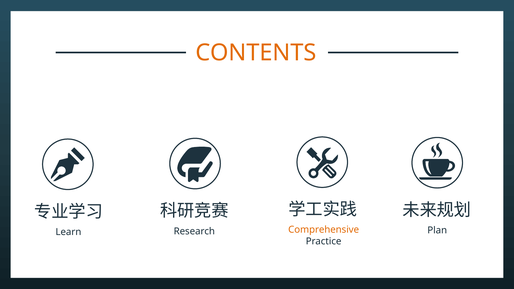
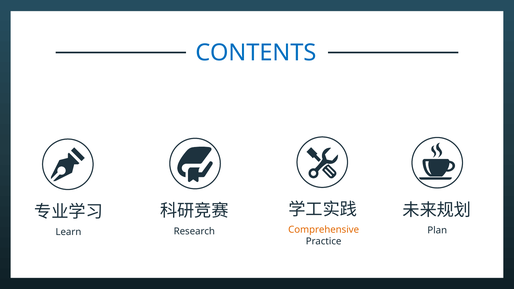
CONTENTS colour: orange -> blue
